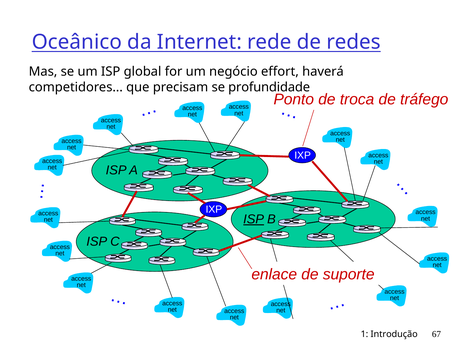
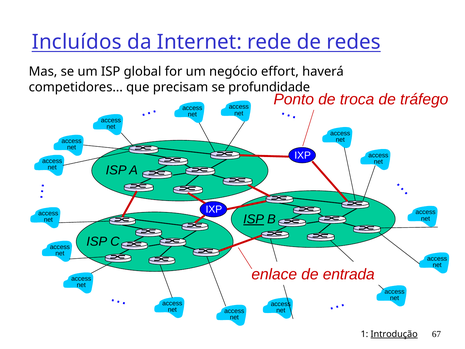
Oceânico: Oceânico -> Incluídos
suporte: suporte -> entrada
Introdução underline: none -> present
